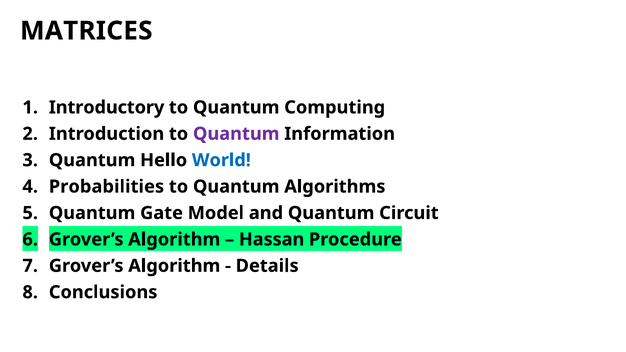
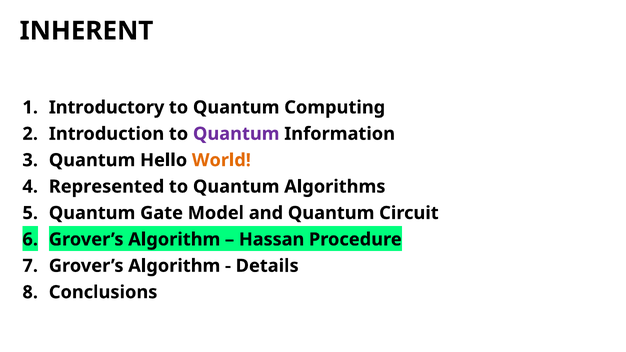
MATRICES: MATRICES -> INHERENT
World colour: blue -> orange
Probabilities: Probabilities -> Represented
